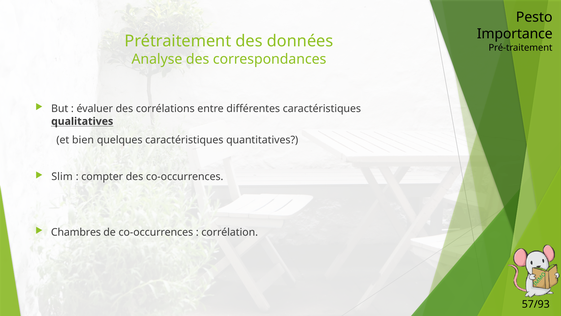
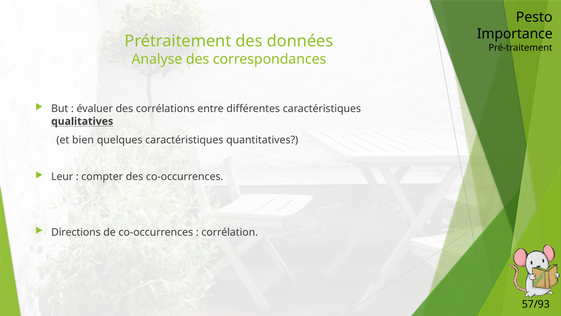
Slim: Slim -> Leur
Chambres: Chambres -> Directions
